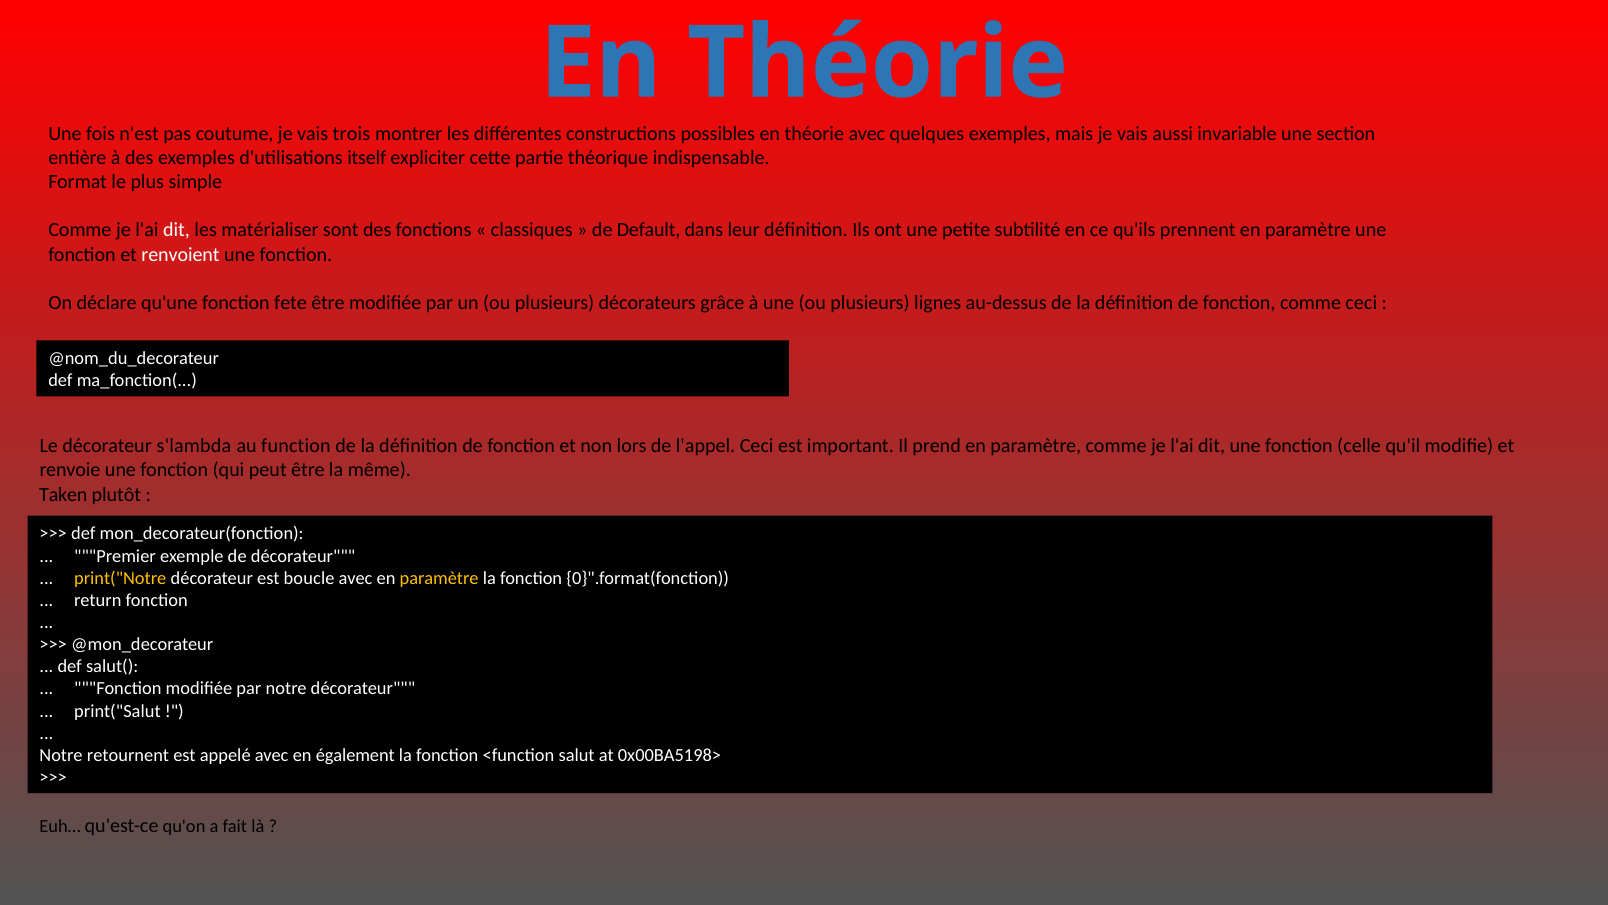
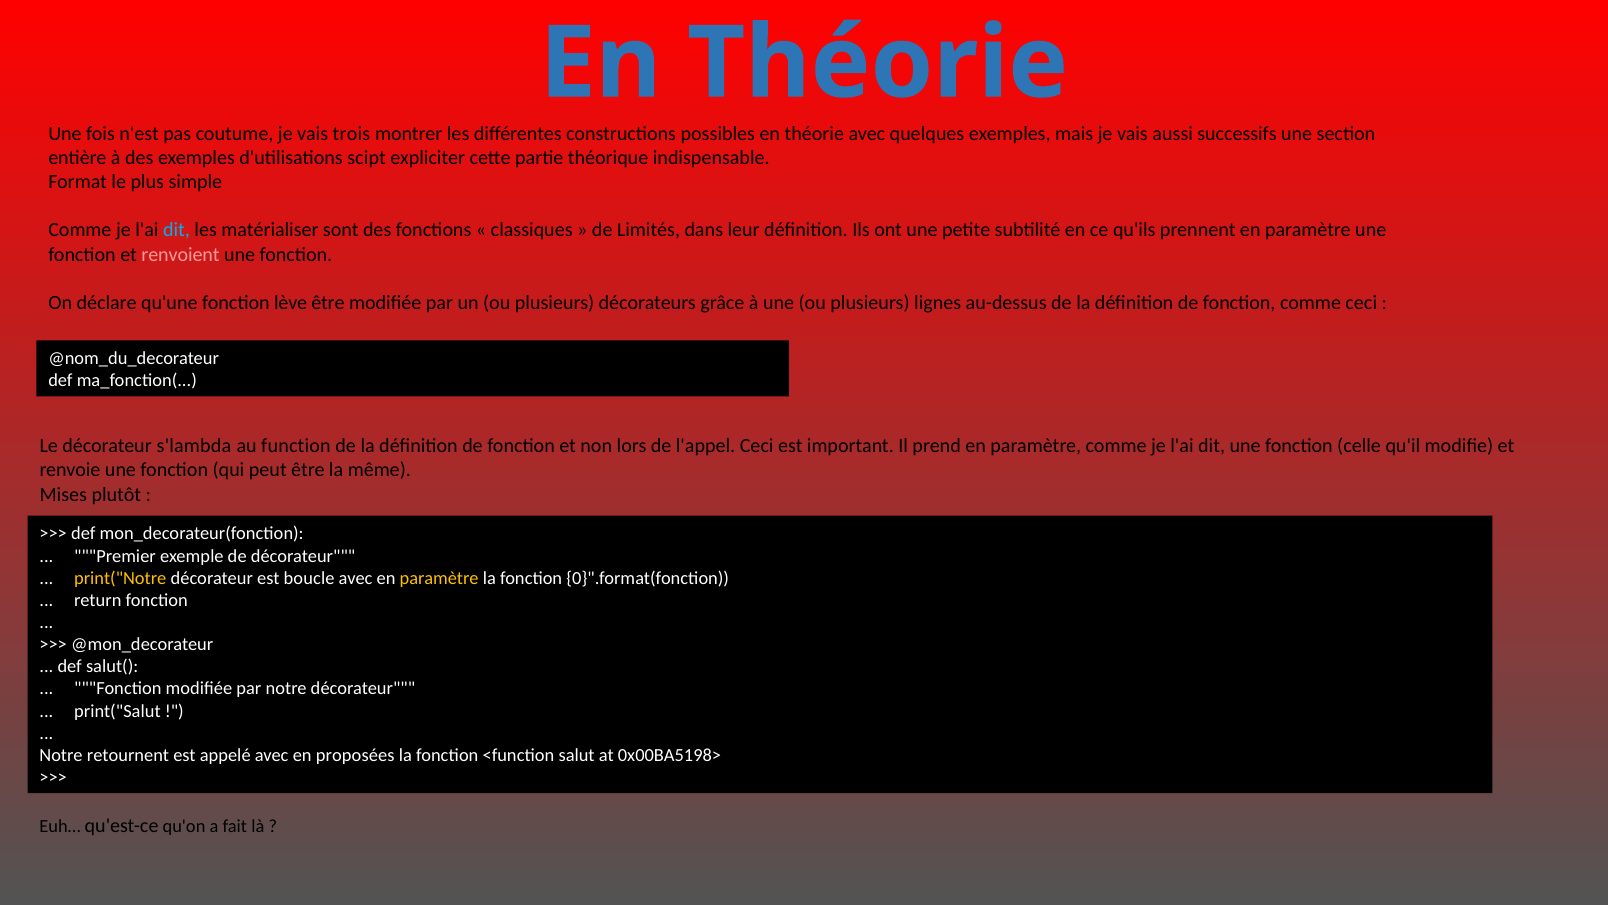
invariable: invariable -> successifs
itself: itself -> scipt
dit at (176, 230) colour: white -> light blue
Default: Default -> Limités
renvoient colour: white -> pink
fete: fete -> lève
Taken: Taken -> Mises
également: également -> proposées
